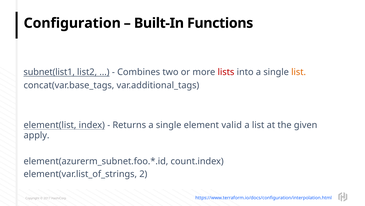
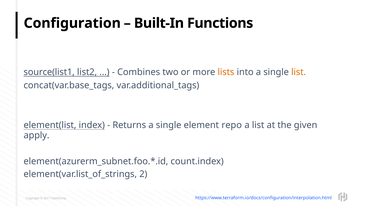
subnet(list1: subnet(list1 -> source(list1
lists colour: red -> orange
valid: valid -> repo
